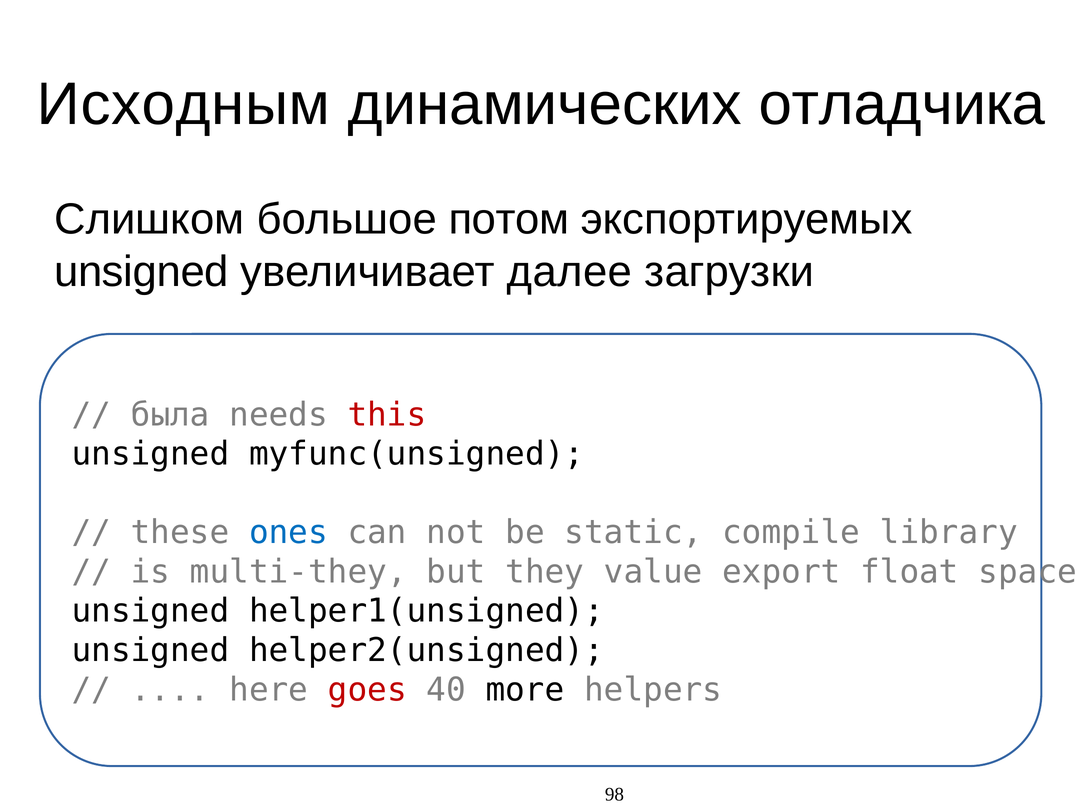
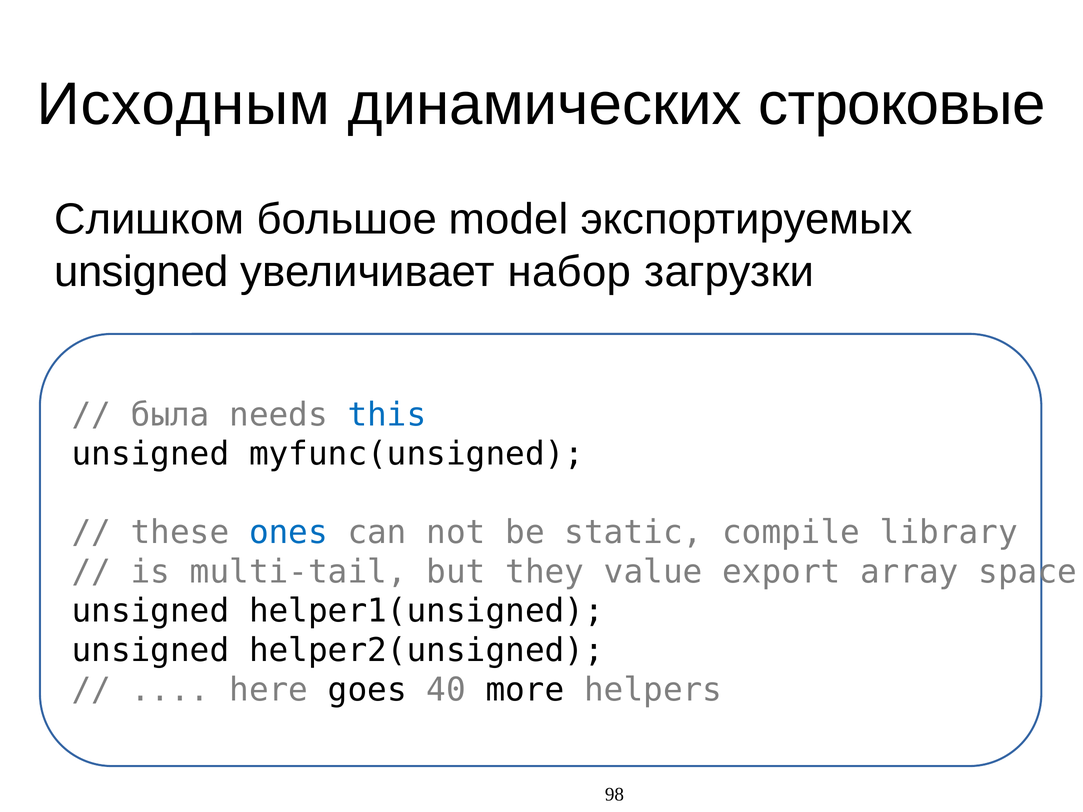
отладчика: отладчика -> строковые
потом: потом -> model
далее: далее -> набор
this colour: red -> blue
multi-they: multi-they -> multi-tail
float: float -> array
goes colour: red -> black
